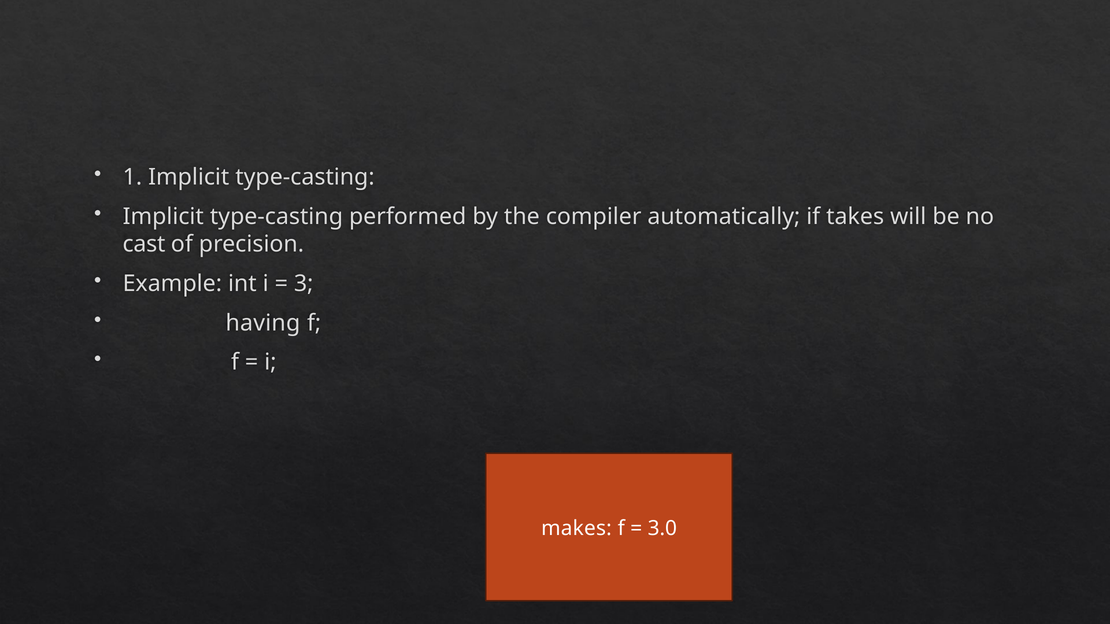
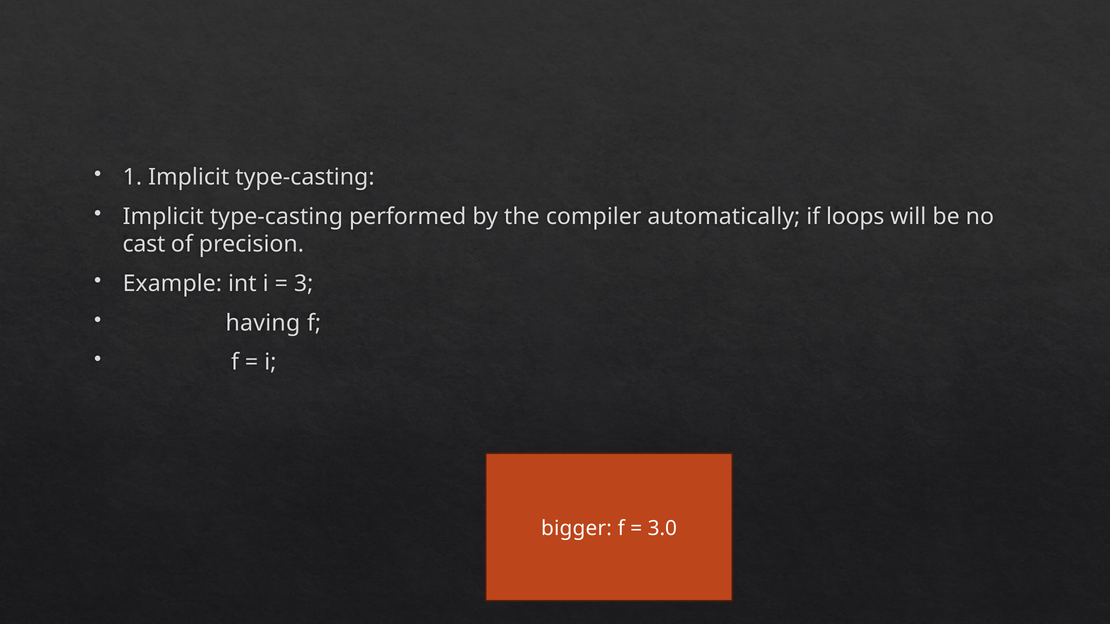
takes: takes -> loops
makes: makes -> bigger
